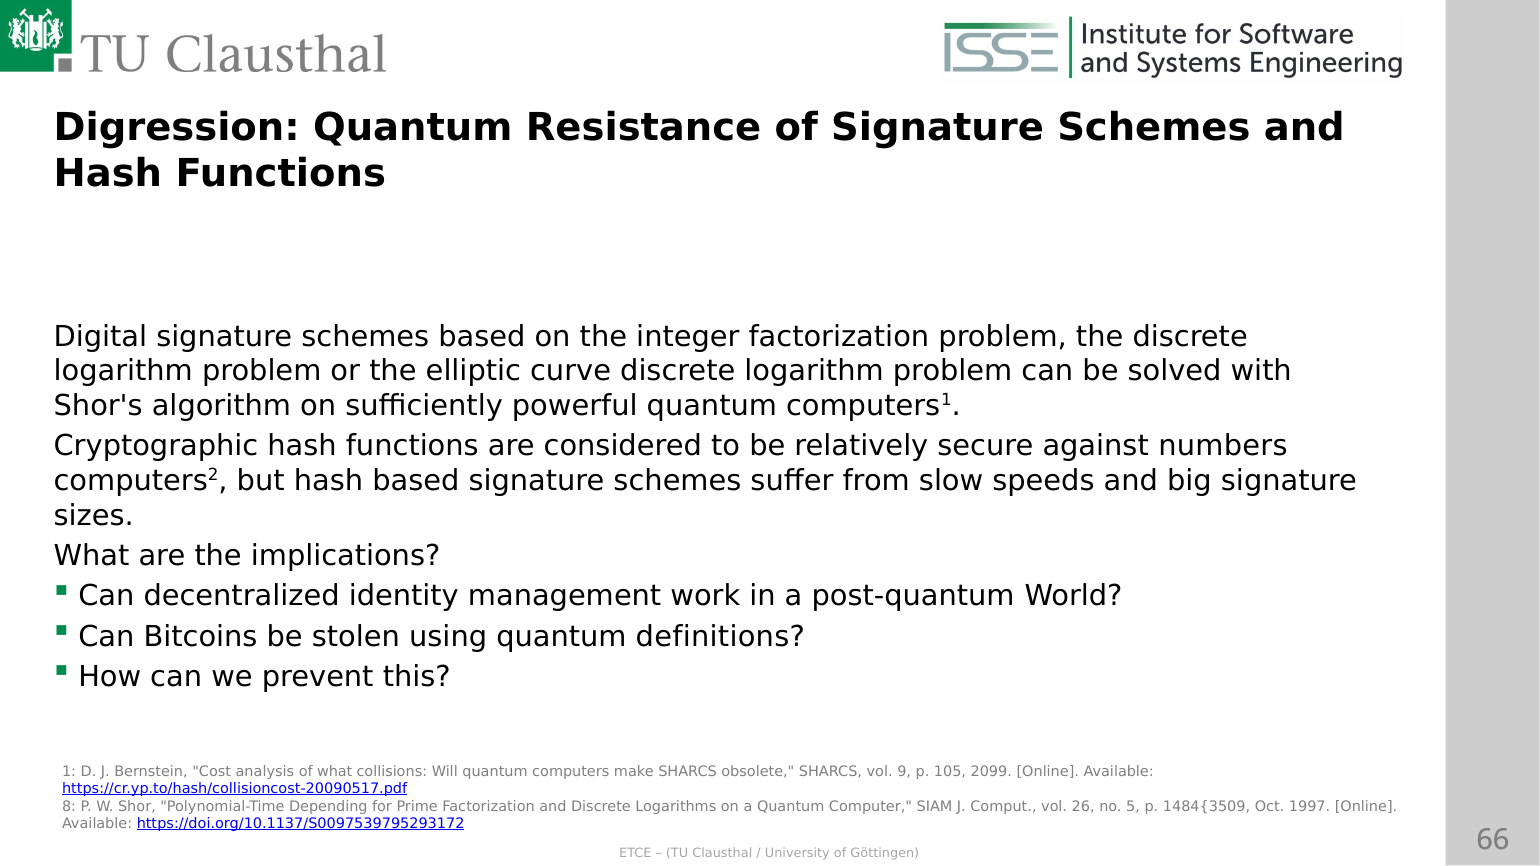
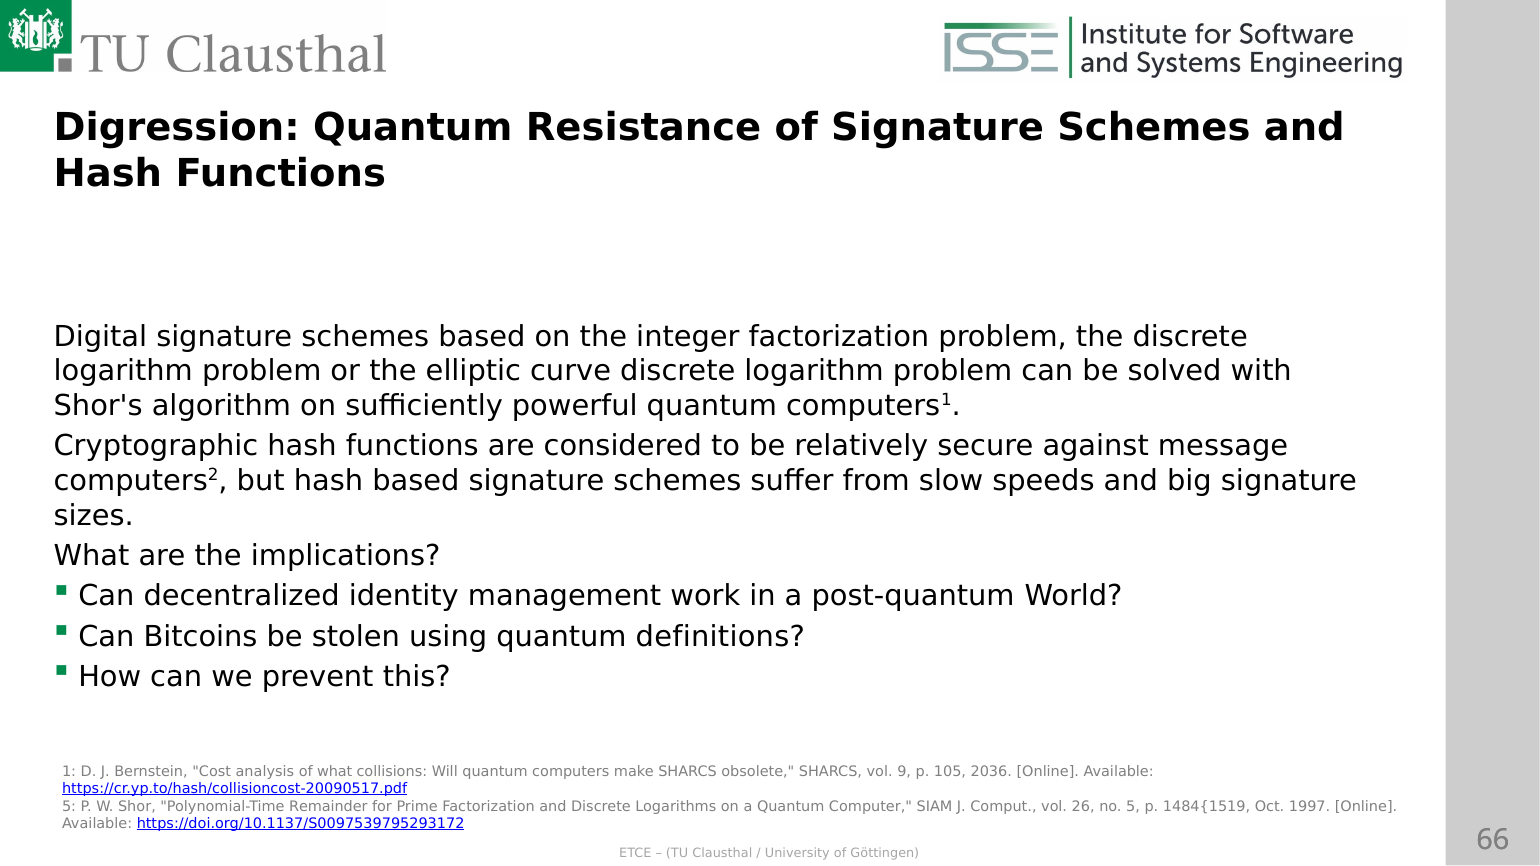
numbers: numbers -> message
2099: 2099 -> 2036
8 at (69, 807): 8 -> 5
Depending: Depending -> Remainder
1484{3509: 1484{3509 -> 1484{1519
